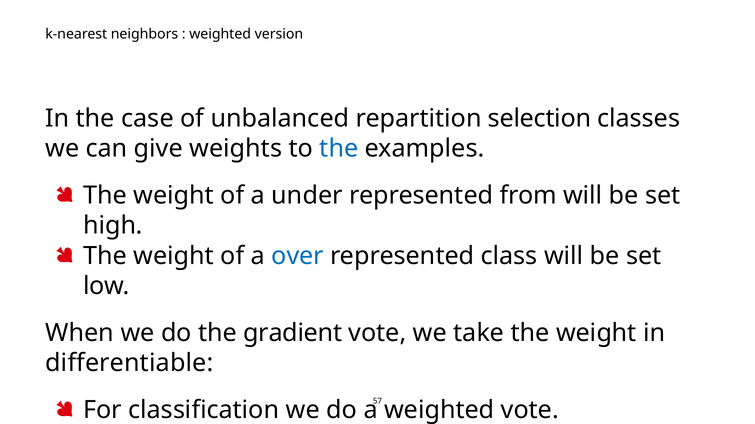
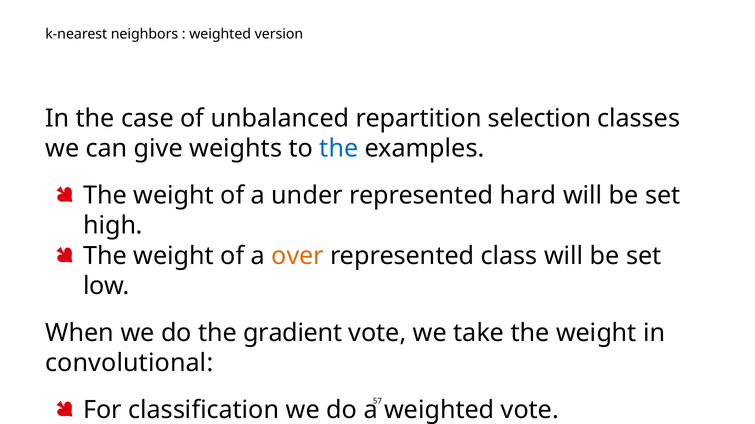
from: from -> hard
over colour: blue -> orange
differentiable: differentiable -> convolutional
